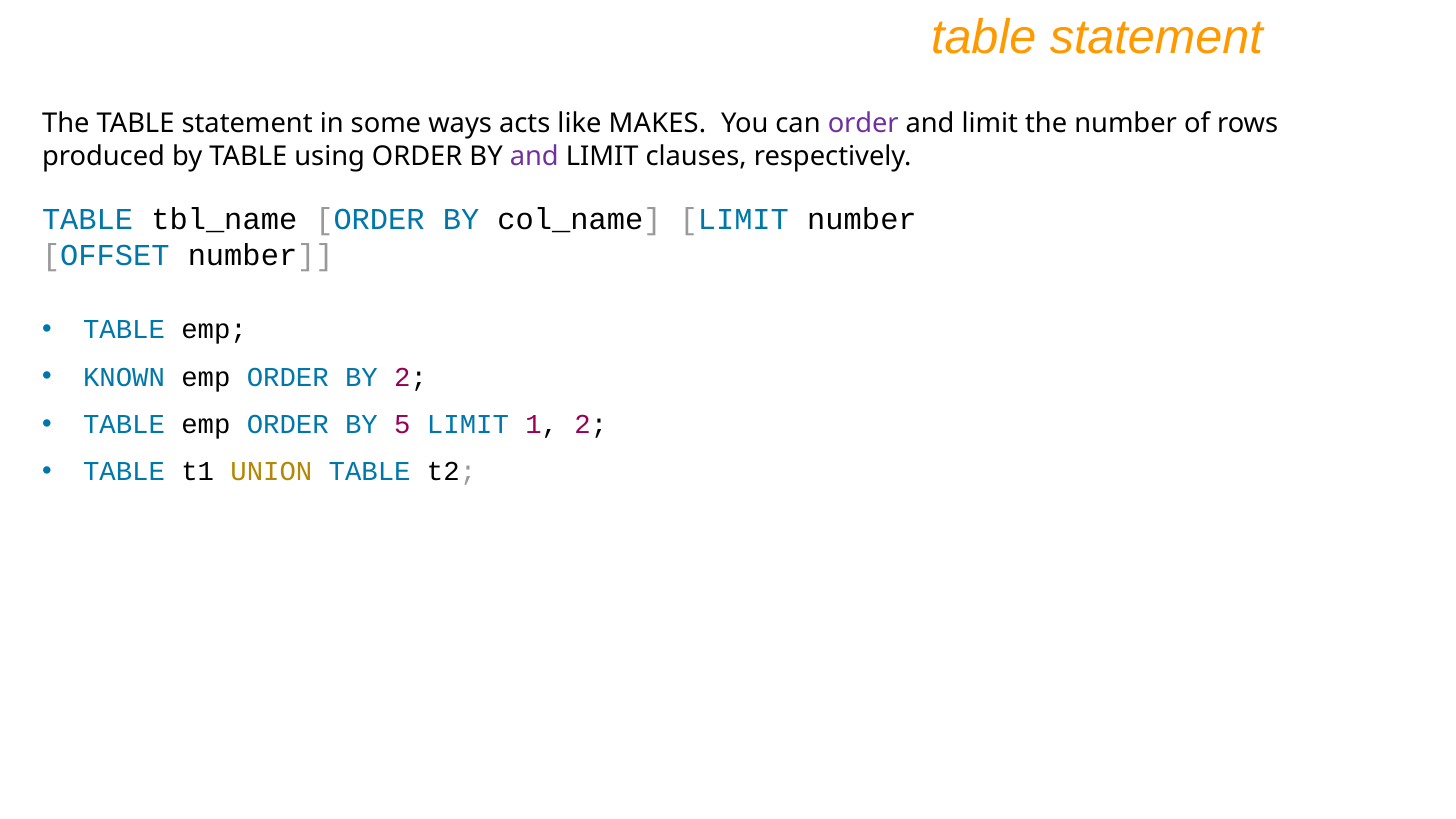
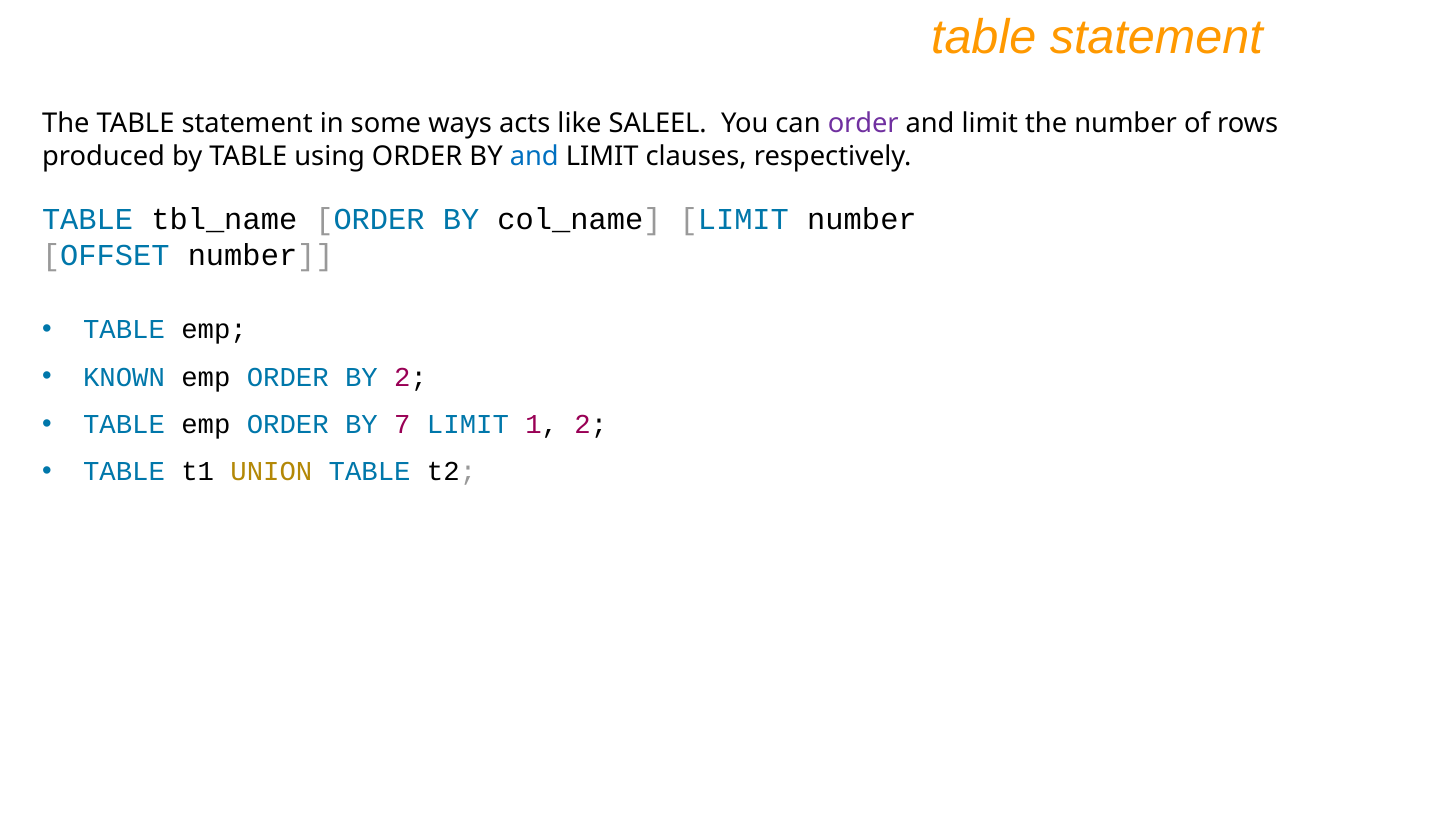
MAKES: MAKES -> SALEEL
and at (534, 156) colour: purple -> blue
5: 5 -> 7
